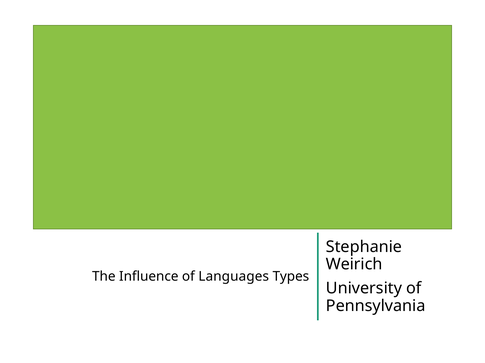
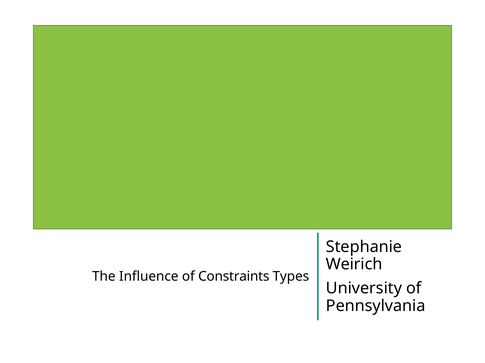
Languages: Languages -> Constraints
